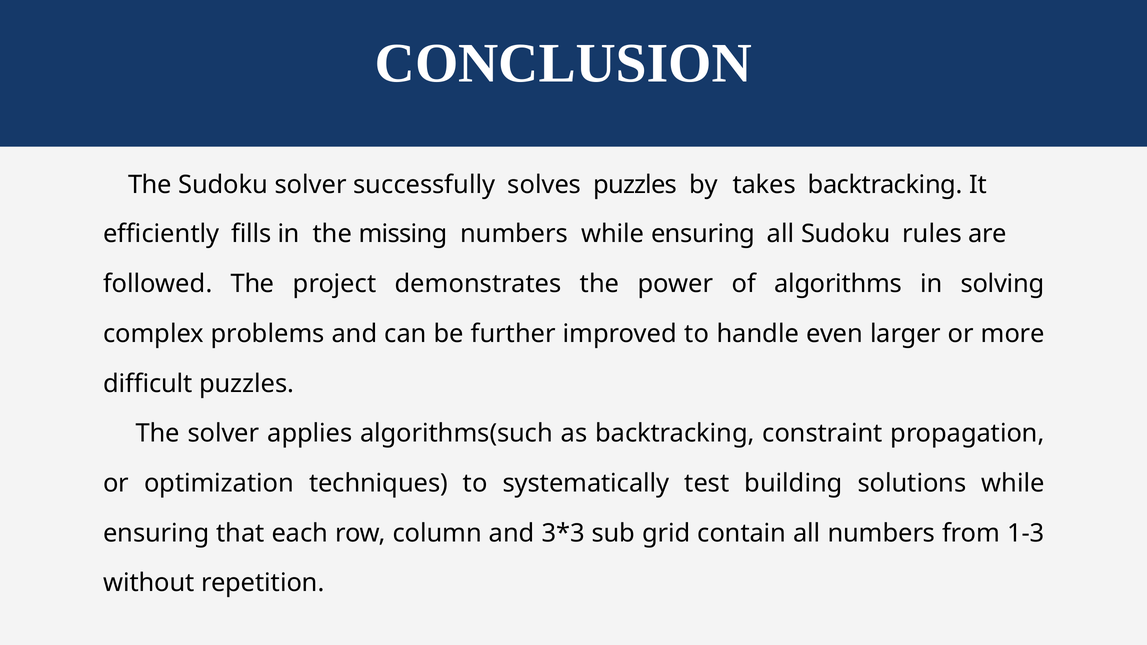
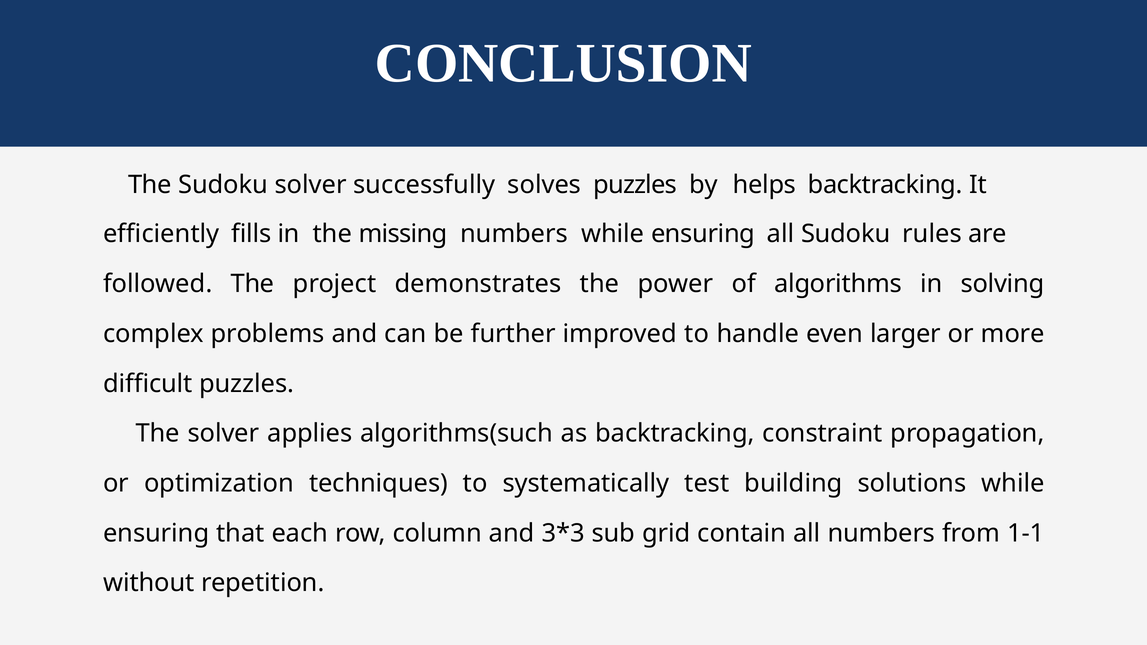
takes: takes -> helps
1-3: 1-3 -> 1-1
